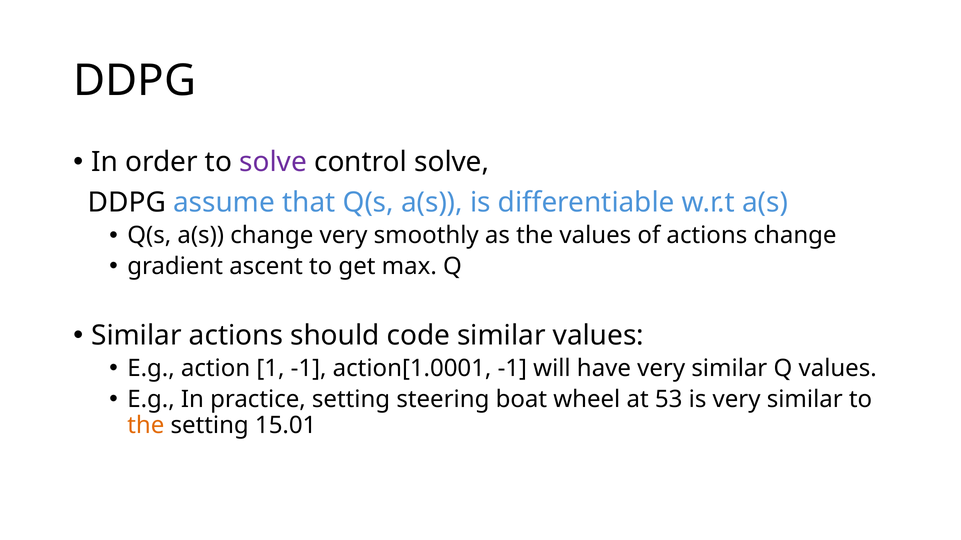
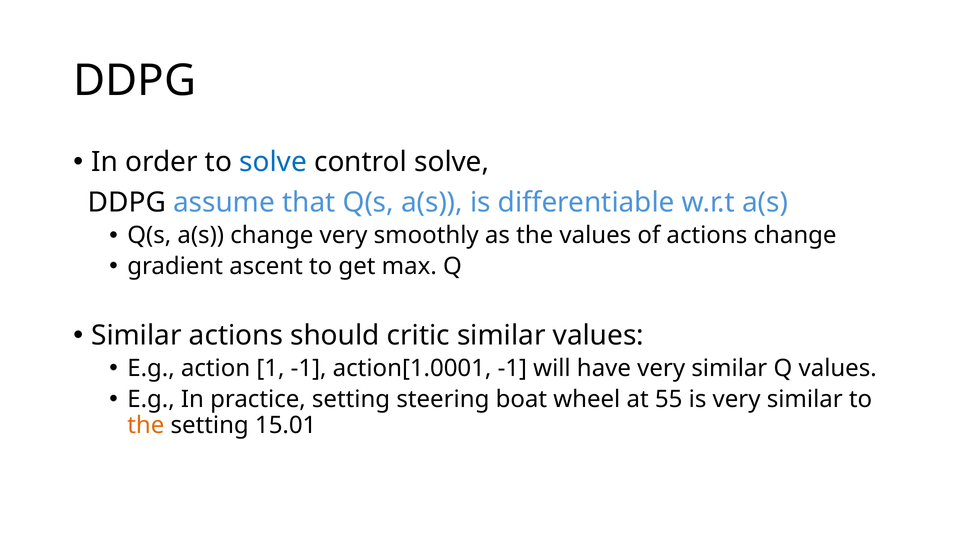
solve at (273, 162) colour: purple -> blue
code: code -> critic
53: 53 -> 55
